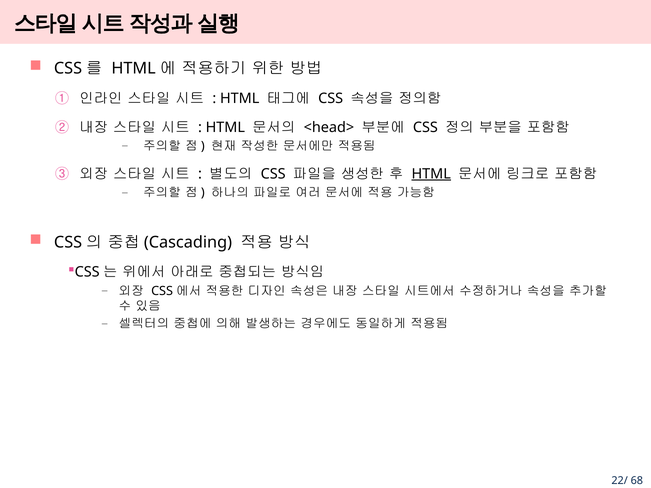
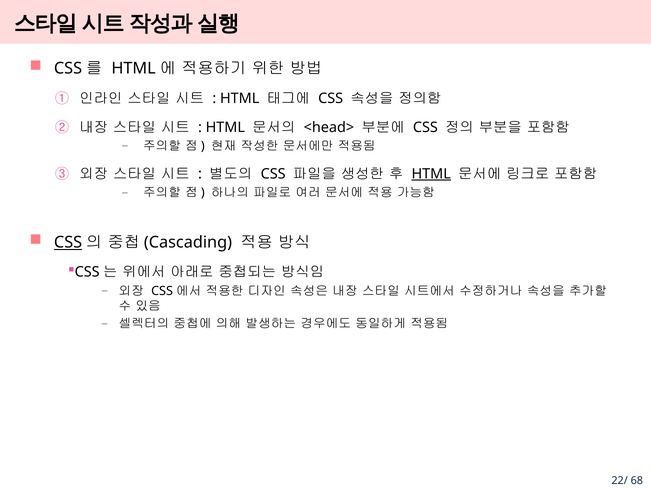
CSS at (68, 242) underline: none -> present
